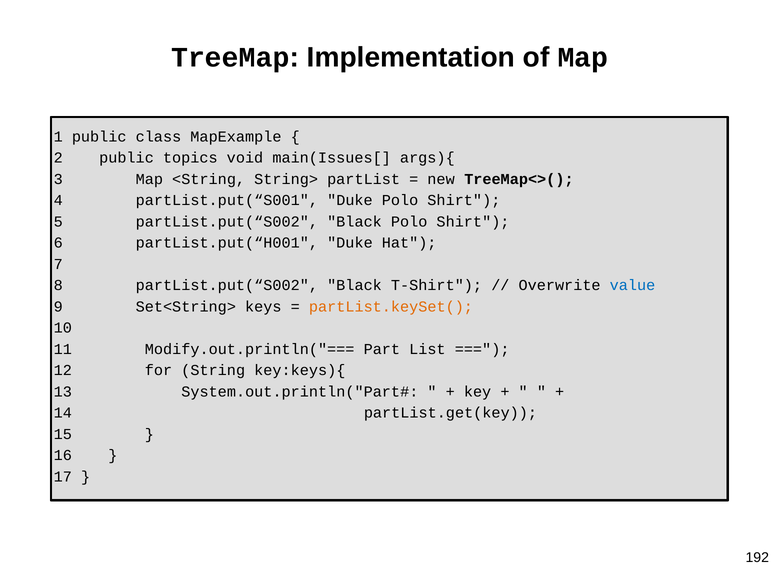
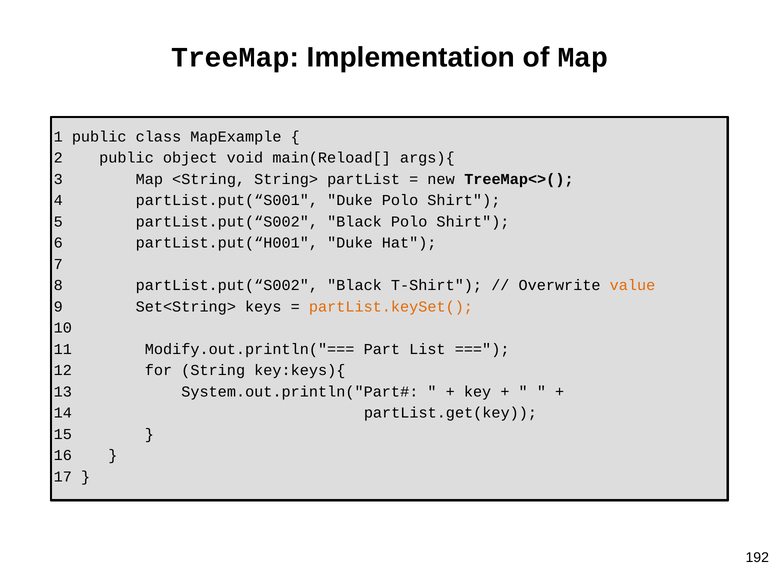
topics: topics -> object
main(Issues[: main(Issues[ -> main(Reload[
value colour: blue -> orange
